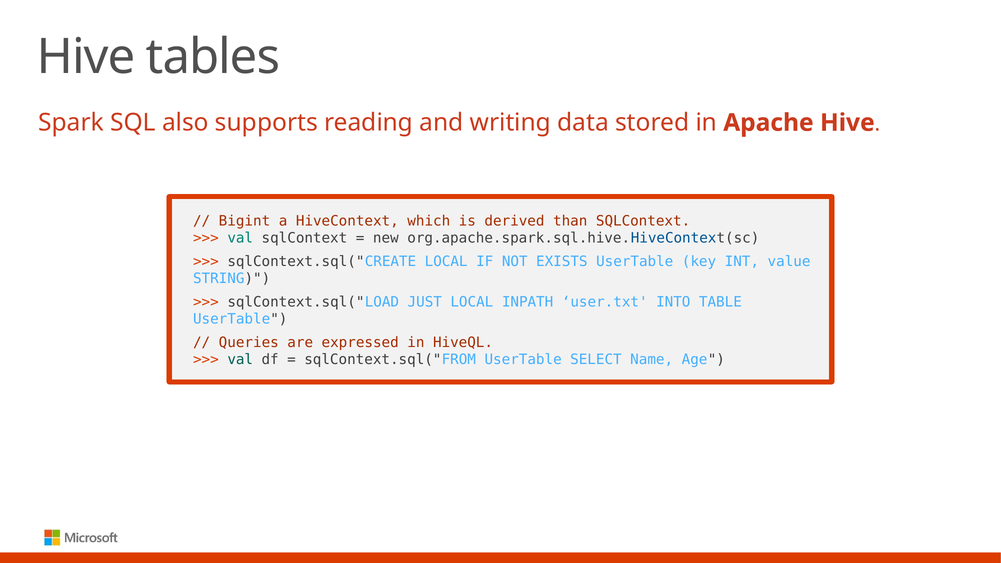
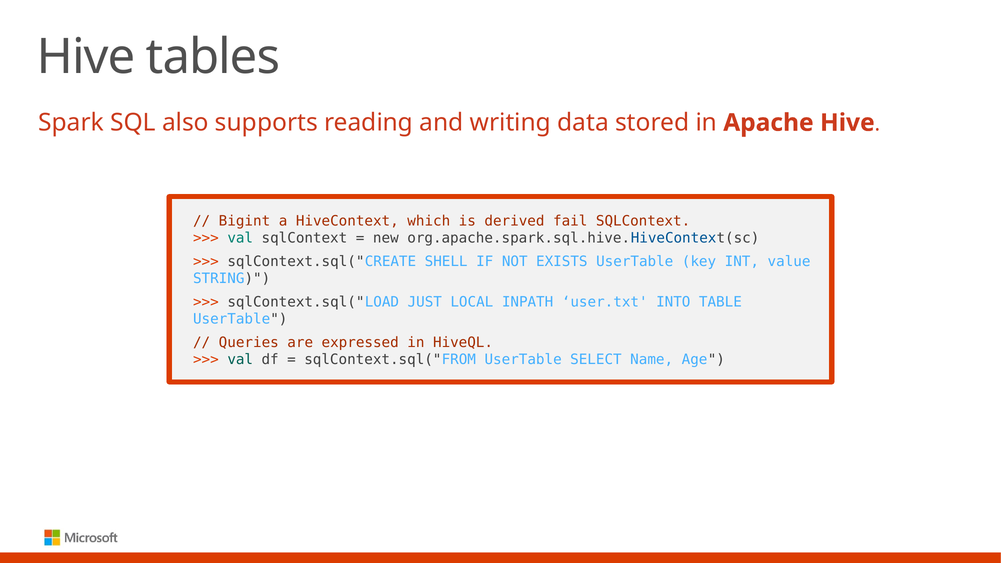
than: than -> fail
sqlContext.sql("CREATE LOCAL: LOCAL -> SHELL
